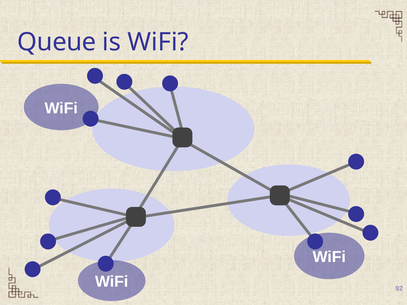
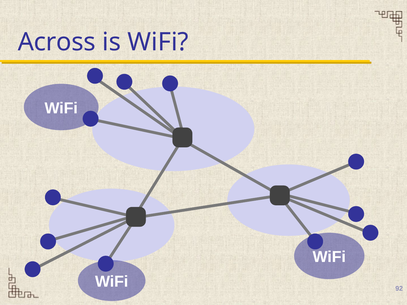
Queue: Queue -> Across
